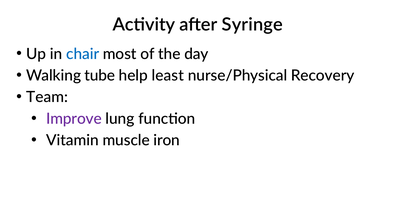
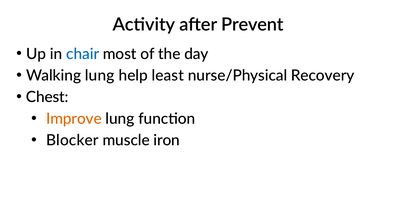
Syringe: Syringe -> Prevent
Walking tube: tube -> lung
Team: Team -> Chest
Improve colour: purple -> orange
Vitamin: Vitamin -> Blocker
